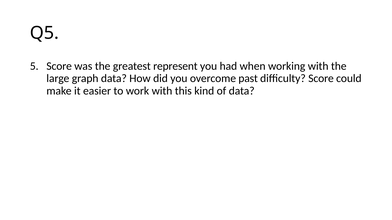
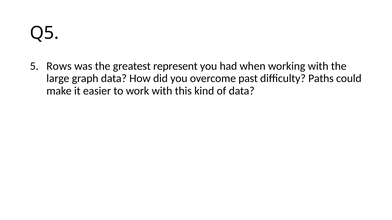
Score at (59, 66): Score -> Rows
difficulty Score: Score -> Paths
